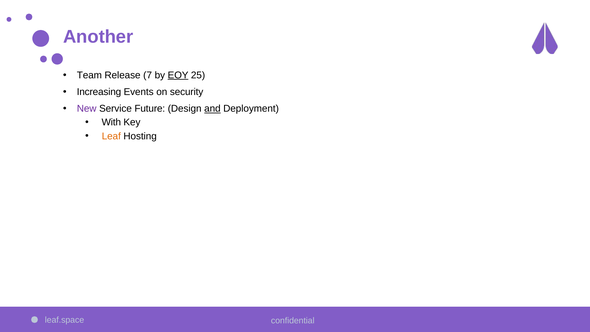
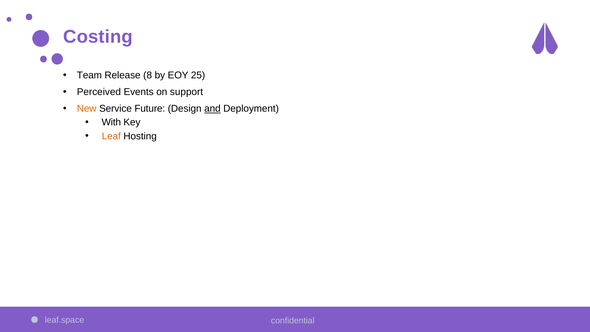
Another: Another -> Costing
7: 7 -> 8
EOY underline: present -> none
Increasing: Increasing -> Perceived
security: security -> support
New colour: purple -> orange
